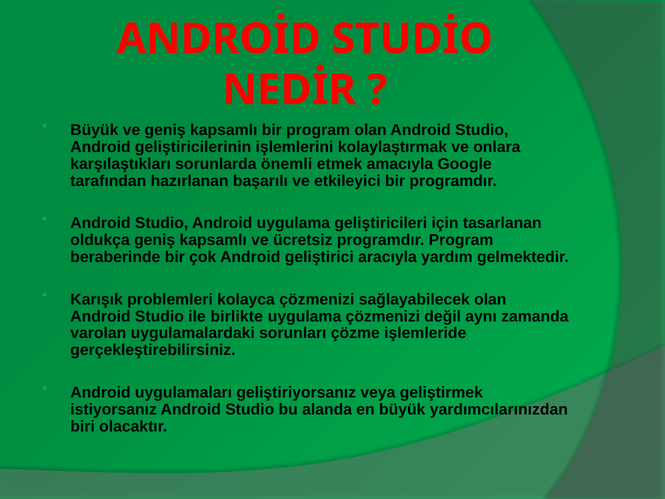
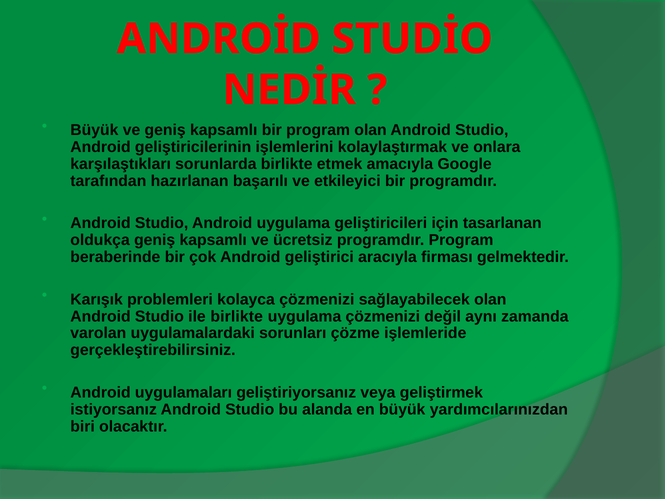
sorunlarda önemli: önemli -> birlikte
yardım: yardım -> firması
